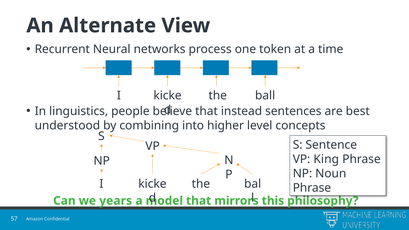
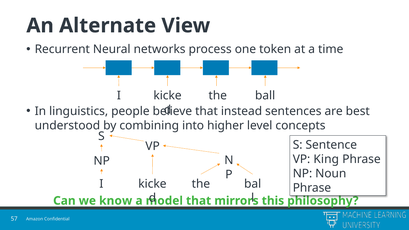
years: years -> know
